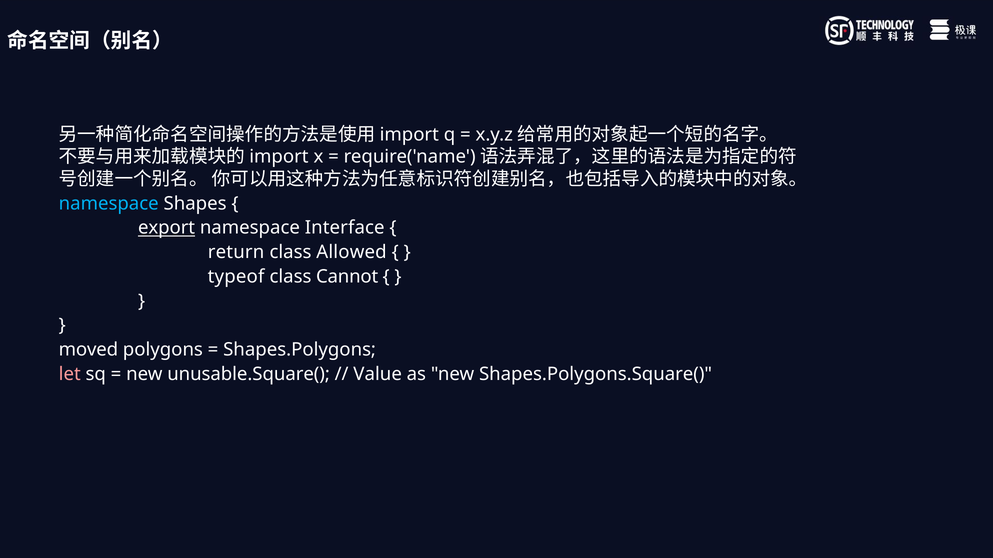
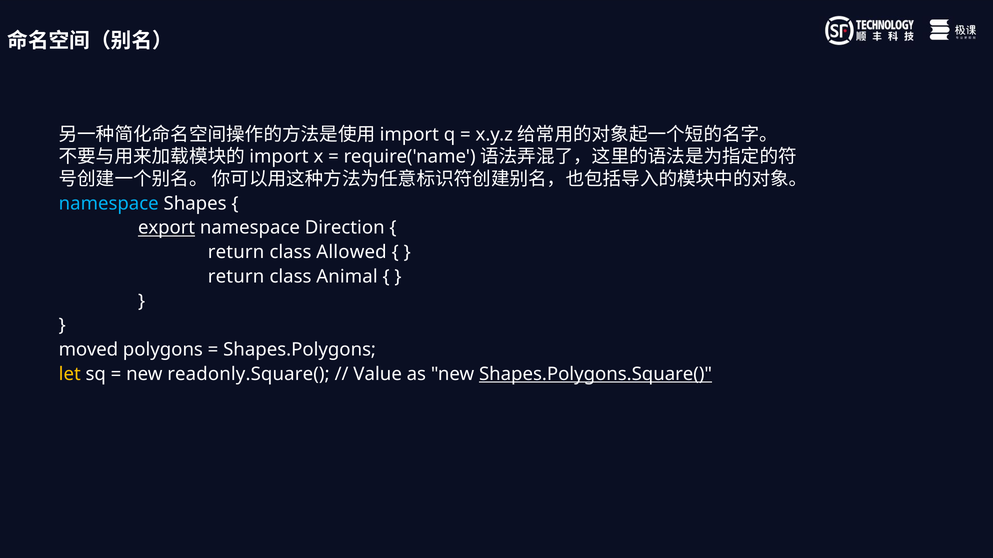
Interface: Interface -> Direction
typeof at (236, 277): typeof -> return
Cannot: Cannot -> Animal
let colour: pink -> yellow
unusable.Square(: unusable.Square( -> readonly.Square(
Shapes.Polygons.Square( underline: none -> present
